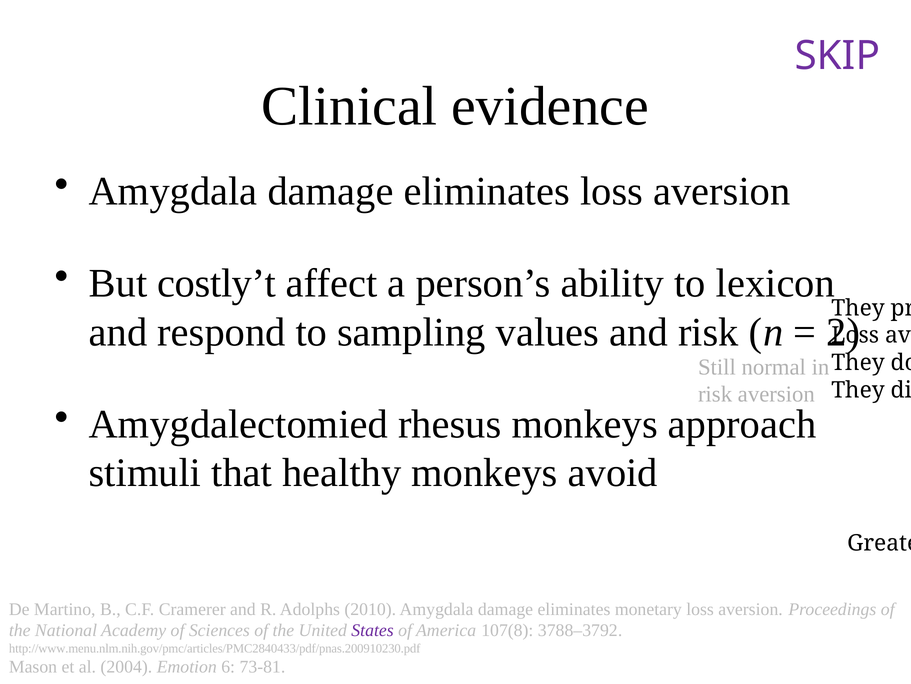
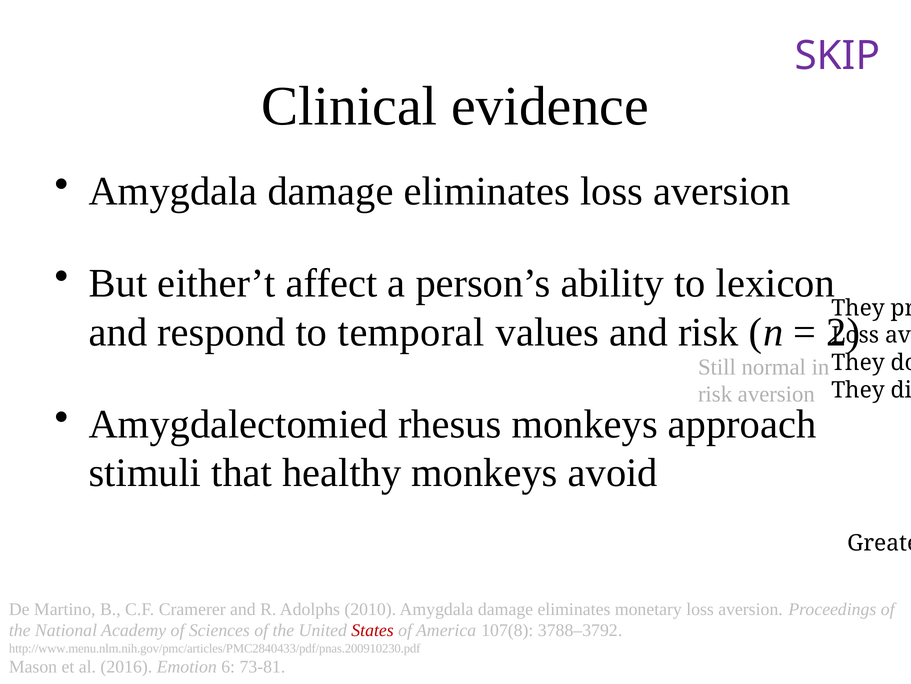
costly’t: costly’t -> either’t
sampling: sampling -> temporal
States colour: purple -> red
2004: 2004 -> 2016
